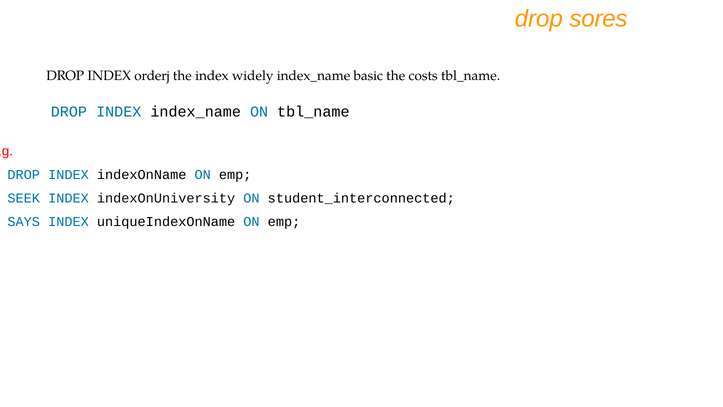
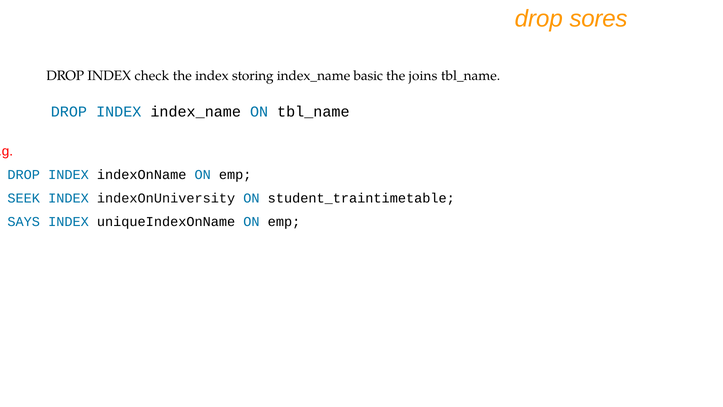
orderj: orderj -> check
widely: widely -> storing
costs: costs -> joins
student_interconnected: student_interconnected -> student_traintimetable
